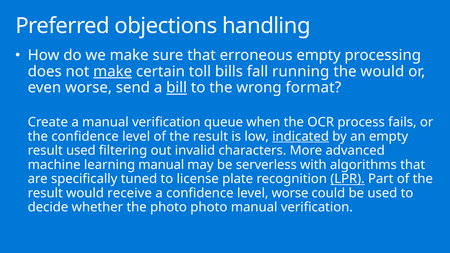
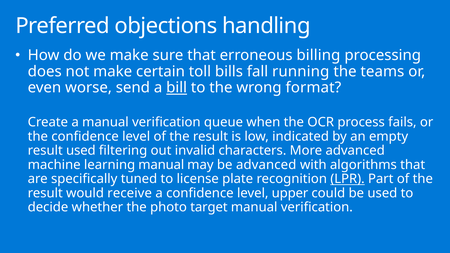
erroneous empty: empty -> billing
make at (113, 71) underline: present -> none
the would: would -> teams
indicated underline: present -> none
be serverless: serverless -> advanced
level worse: worse -> upper
photo photo: photo -> target
